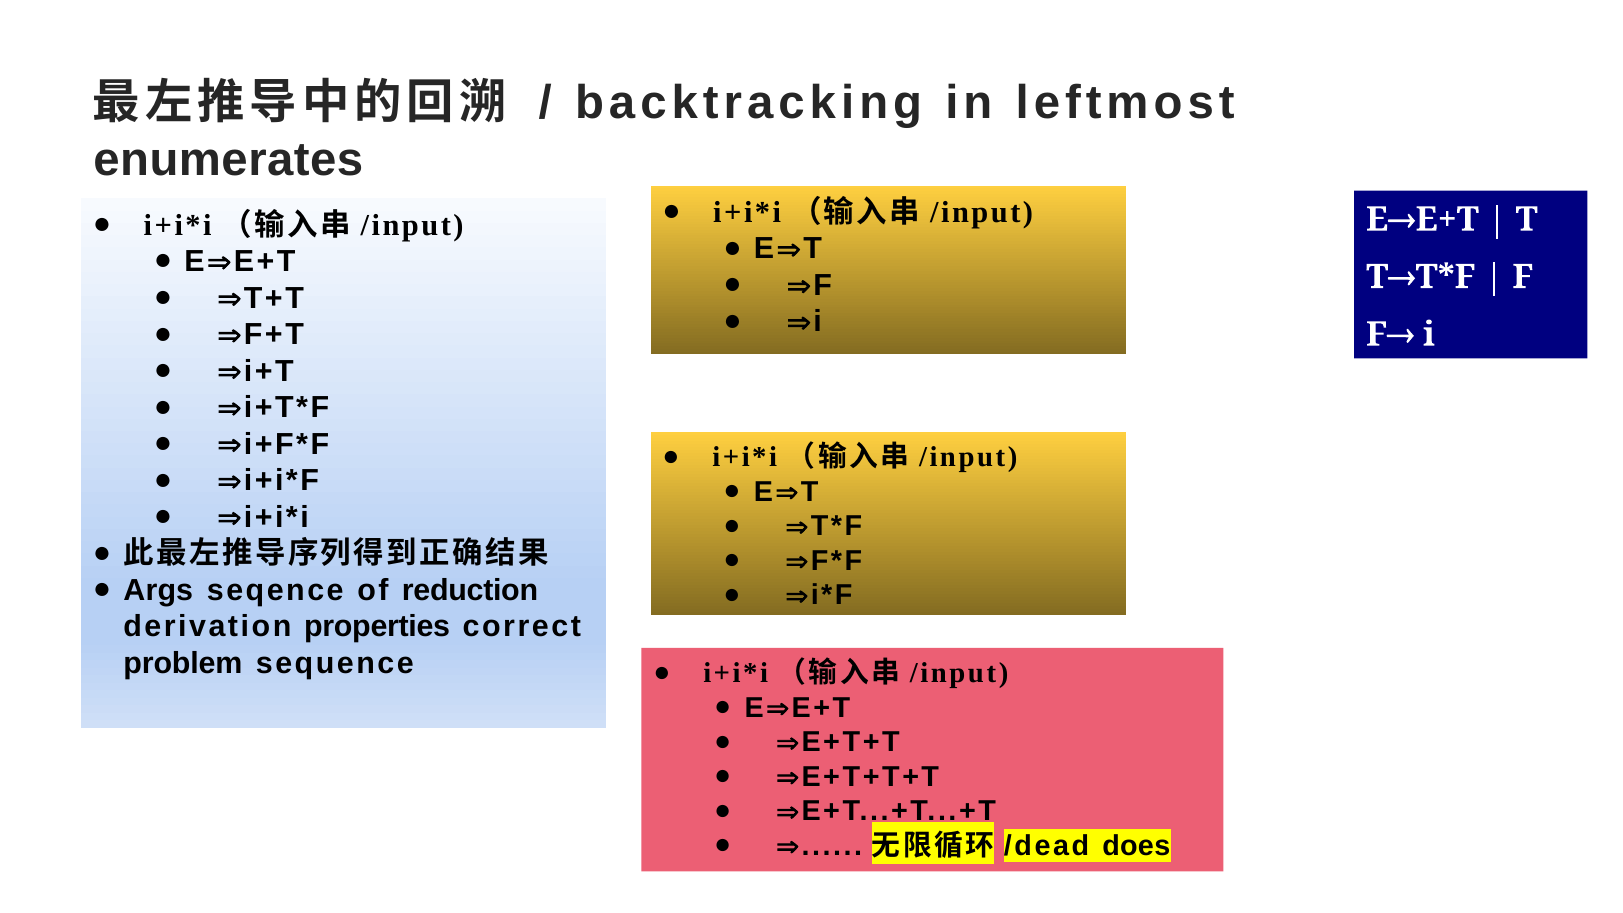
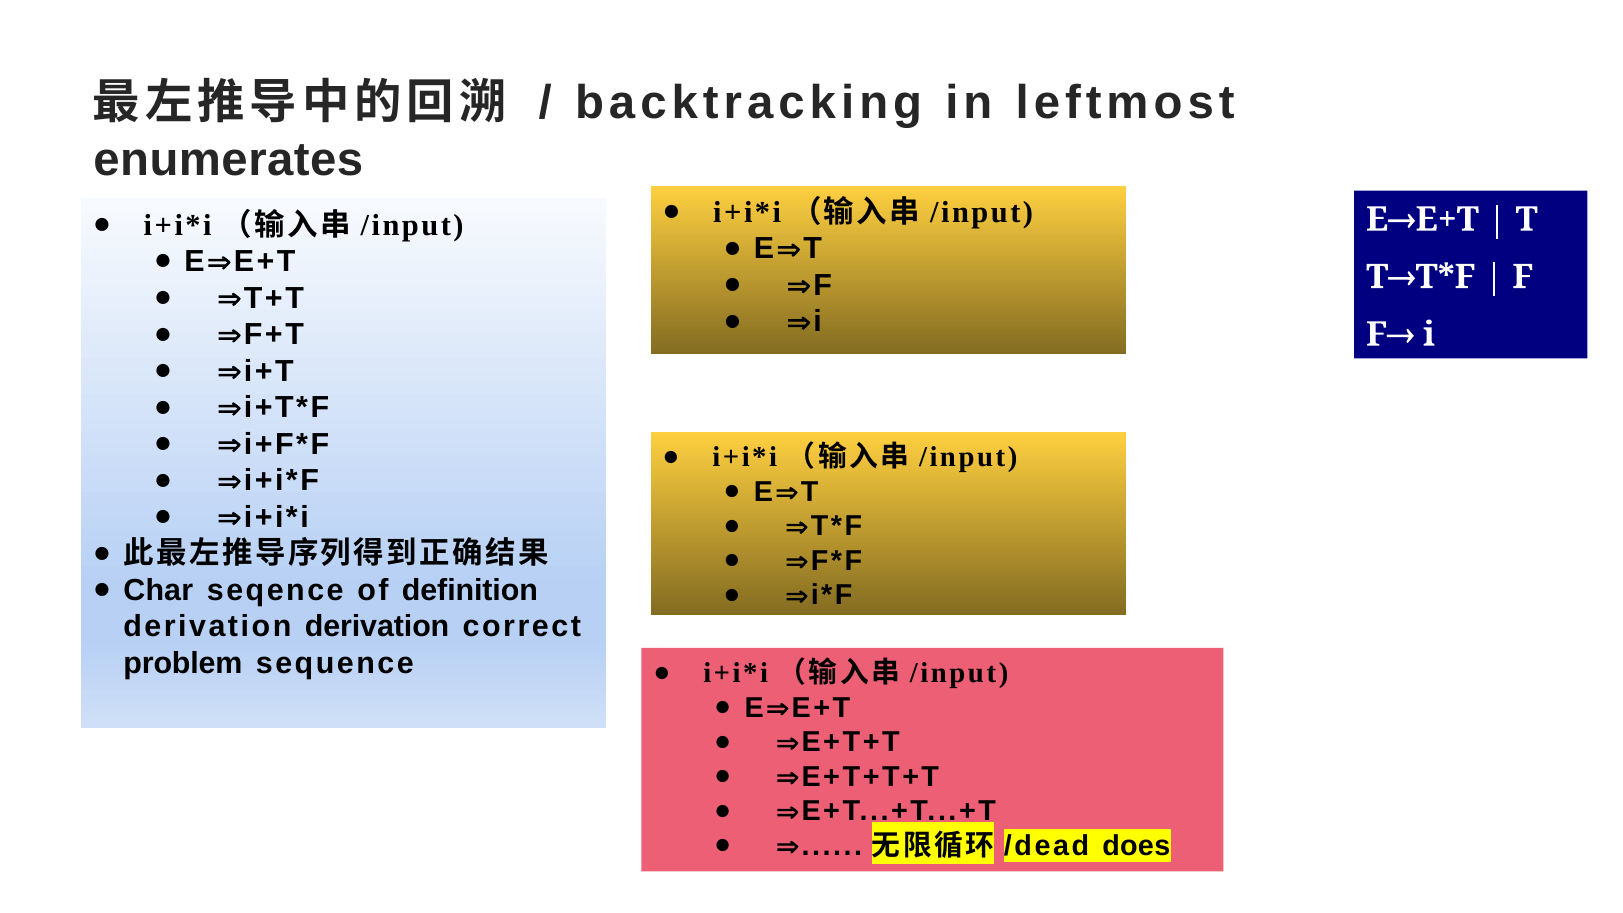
Args: Args -> Char
reduction: reduction -> definition
derivation properties: properties -> derivation
